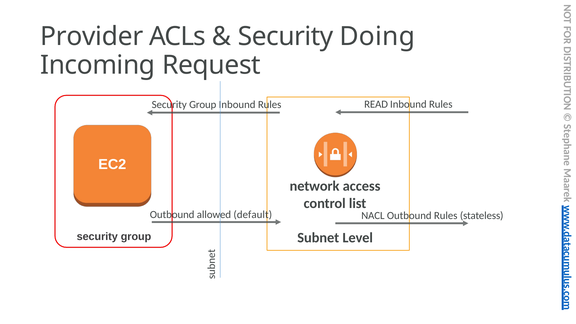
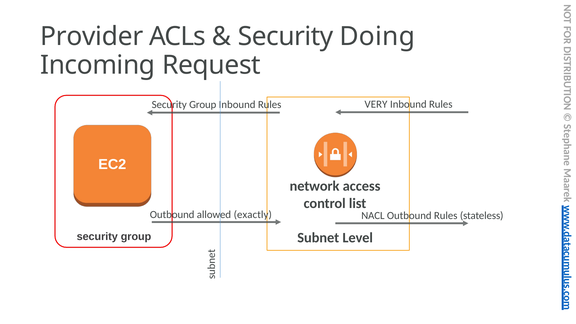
READ: READ -> VERY
default: default -> exactly
